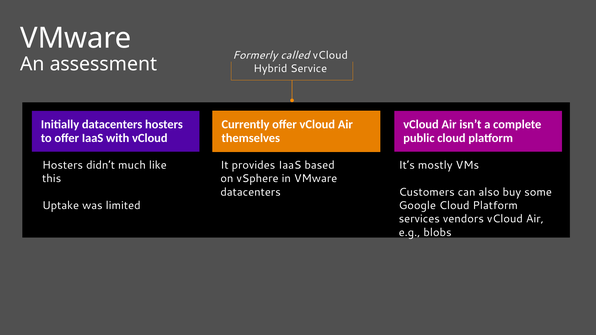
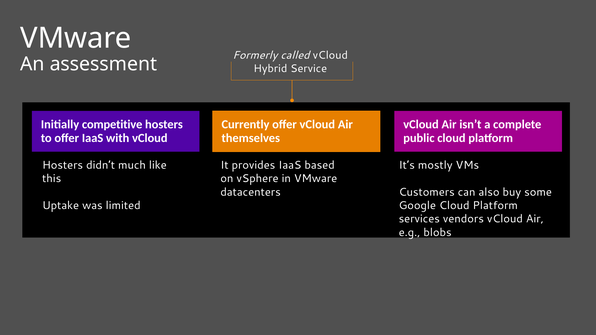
Initially datacenters: datacenters -> competitive
